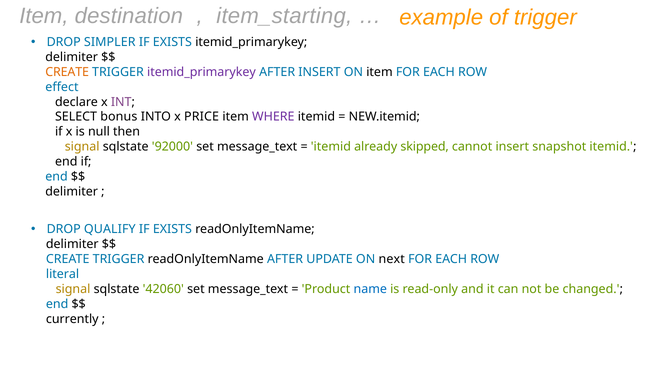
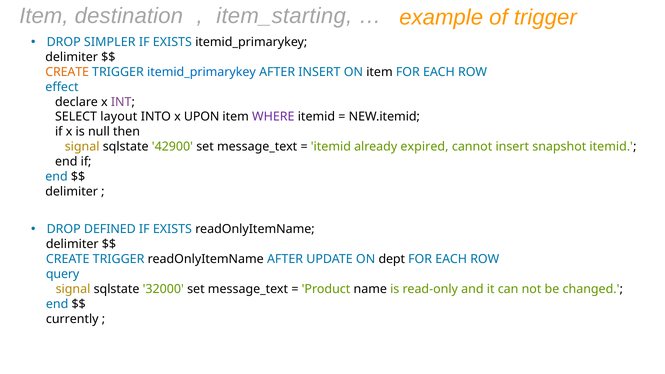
itemid_primarykey at (201, 72) colour: purple -> blue
bonus: bonus -> layout
PRICE: PRICE -> UPON
92000: 92000 -> 42900
skipped: skipped -> expired
QUALIFY: QUALIFY -> DEFINED
next: next -> dept
literal: literal -> query
42060: 42060 -> 32000
name colour: blue -> black
